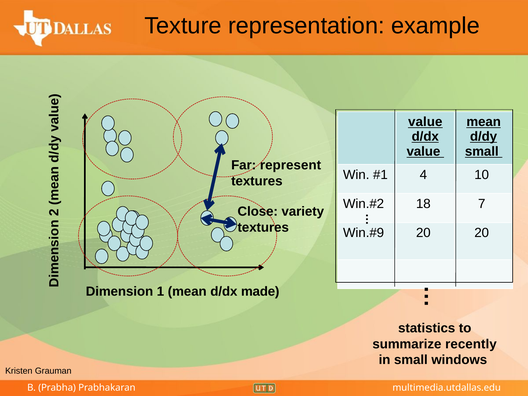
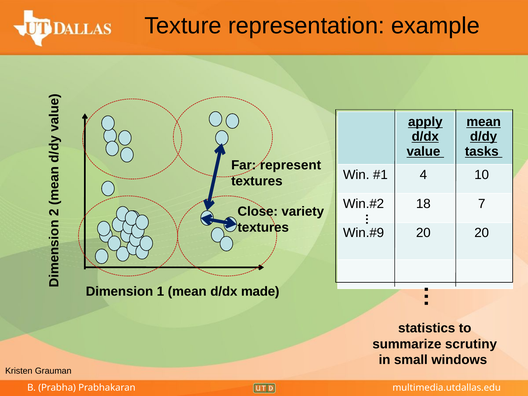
value at (425, 122): value -> apply
small at (482, 151): small -> tasks
recently: recently -> scrutiny
